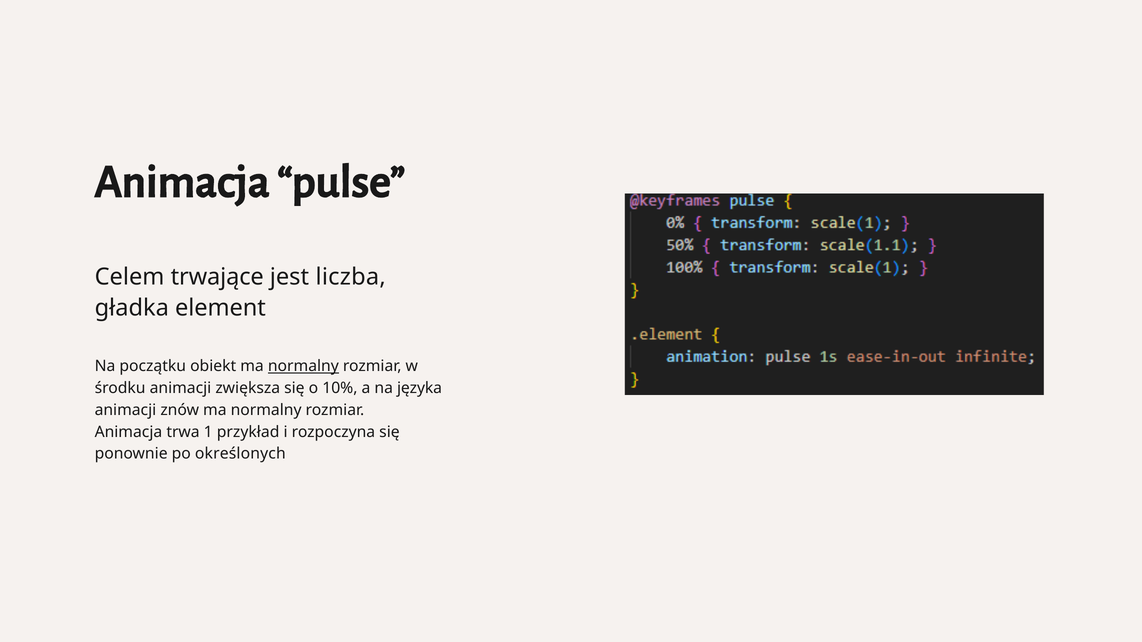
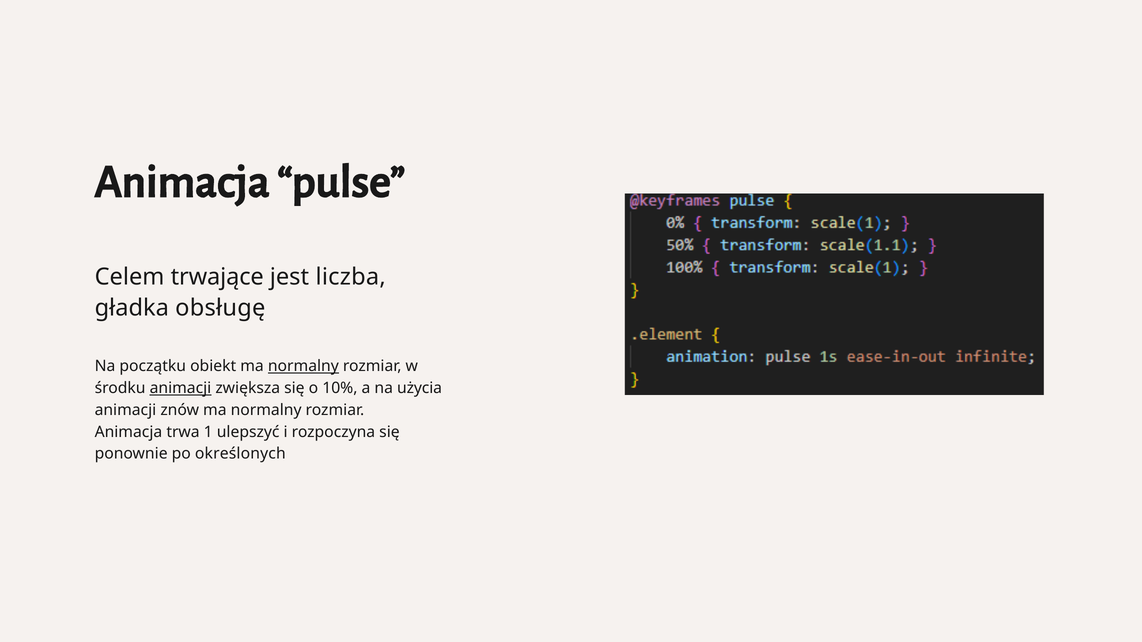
element: element -> obsługę
animacji at (180, 388) underline: none -> present
języka: języka -> użycia
przykład: przykład -> ulepszyć
